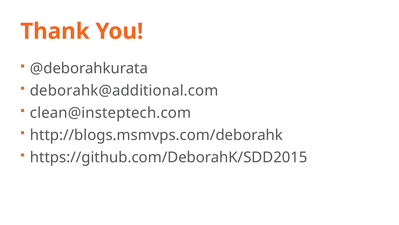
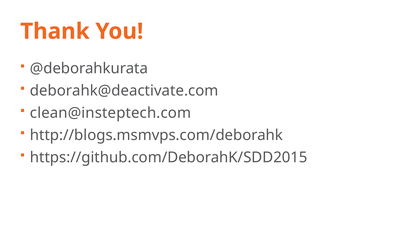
deborahk@additional.com: deborahk@additional.com -> deborahk@deactivate.com
